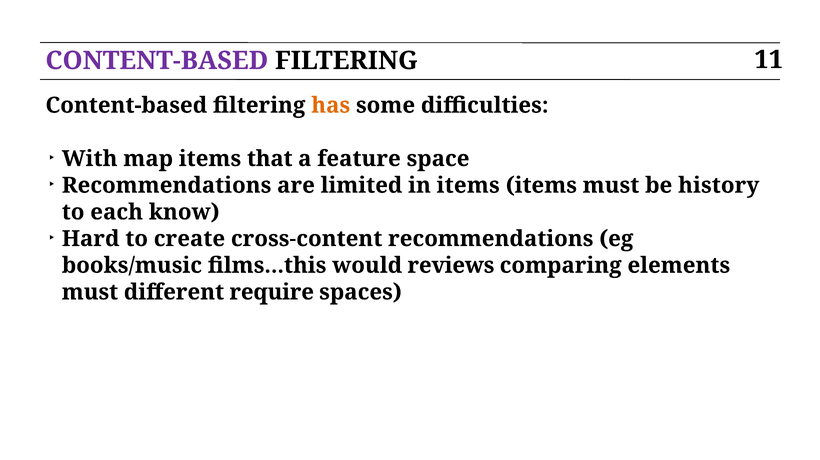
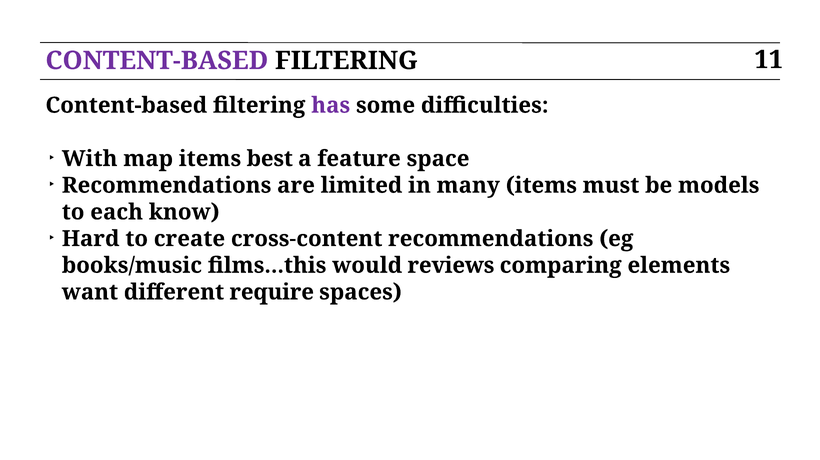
has colour: orange -> purple
that: that -> best
in items: items -> many
history: history -> models
must at (90, 292): must -> want
